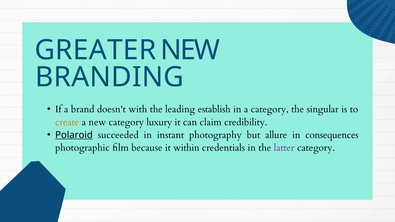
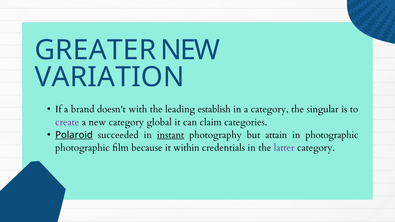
BRANDING: BRANDING -> VARIATION
create colour: orange -> purple
luxury: luxury -> global
credibility: credibility -> categories
instant underline: none -> present
allure: allure -> attain
in consequences: consequences -> photographic
